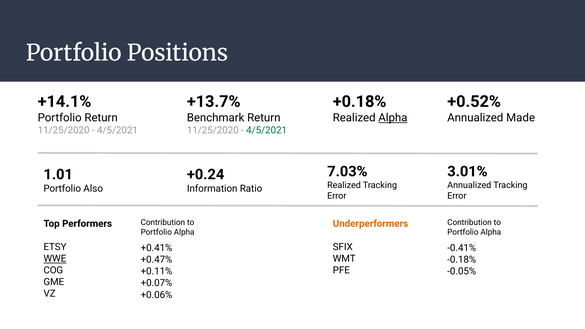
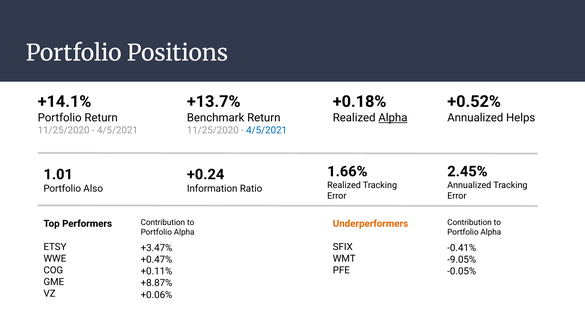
Made: Made -> Helps
4/5/2021 at (267, 130) colour: green -> blue
7.03%: 7.03% -> 1.66%
3.01%: 3.01% -> 2.45%
+0.41%: +0.41% -> +3.47%
WWE underline: present -> none
-0.18%: -0.18% -> -9.05%
+0.07%: +0.07% -> +8.87%
